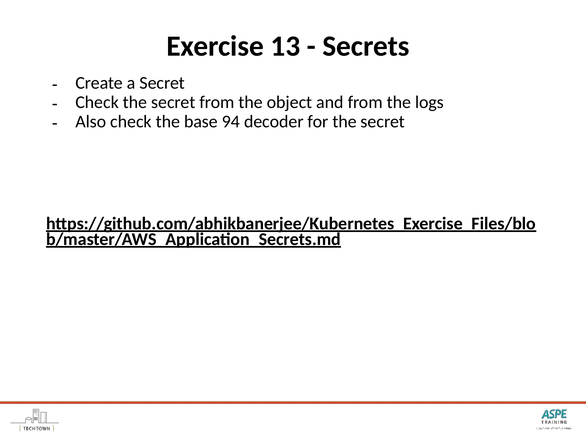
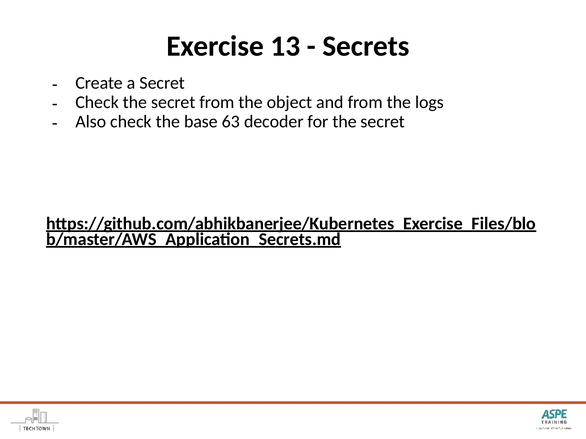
94: 94 -> 63
